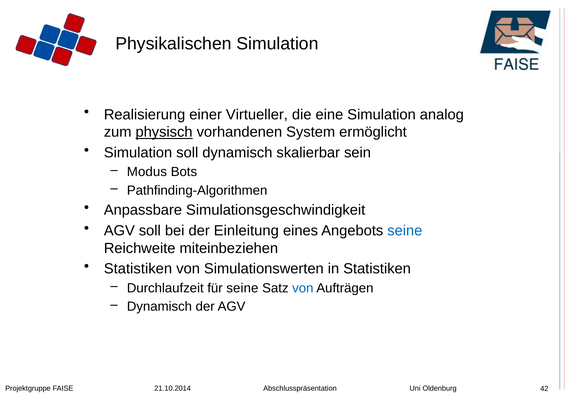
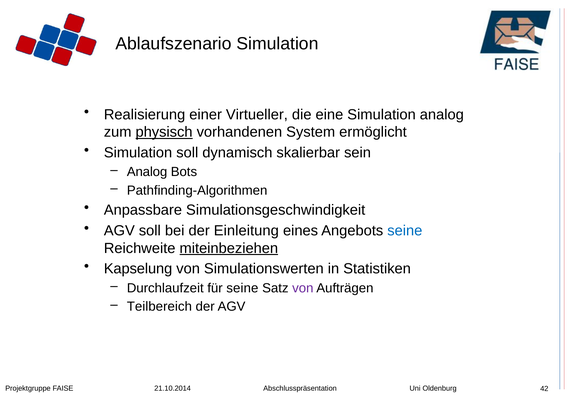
Physikalischen: Physikalischen -> Ablaufszenario
Modus at (147, 172): Modus -> Analog
miteinbeziehen underline: none -> present
Statistiken at (138, 268): Statistiken -> Kapselung
von at (303, 288) colour: blue -> purple
Dynamisch at (159, 306): Dynamisch -> Teilbereich
